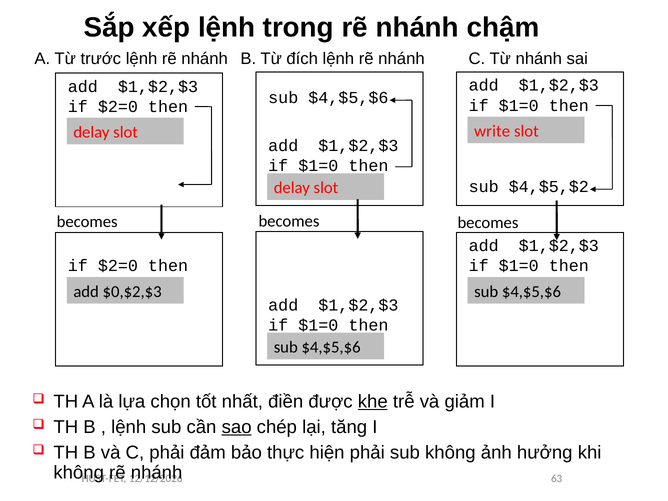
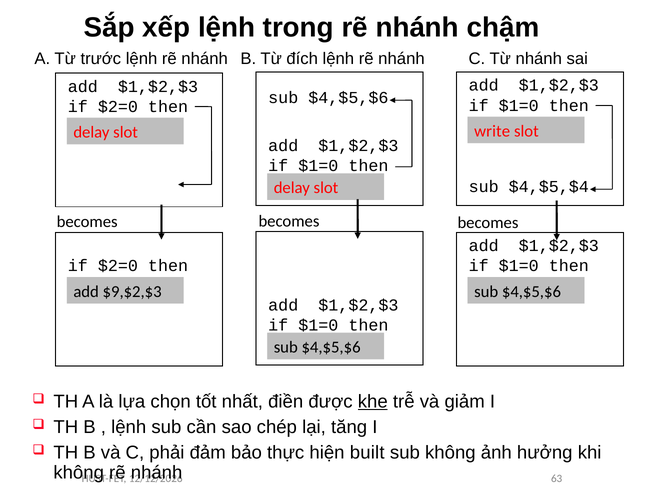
$4,$5,$2: $4,$5,$2 -> $4,$5,$4
$0,$2,$3: $0,$2,$3 -> $9,$2,$3
sao underline: present -> none
hiện phải: phải -> built
